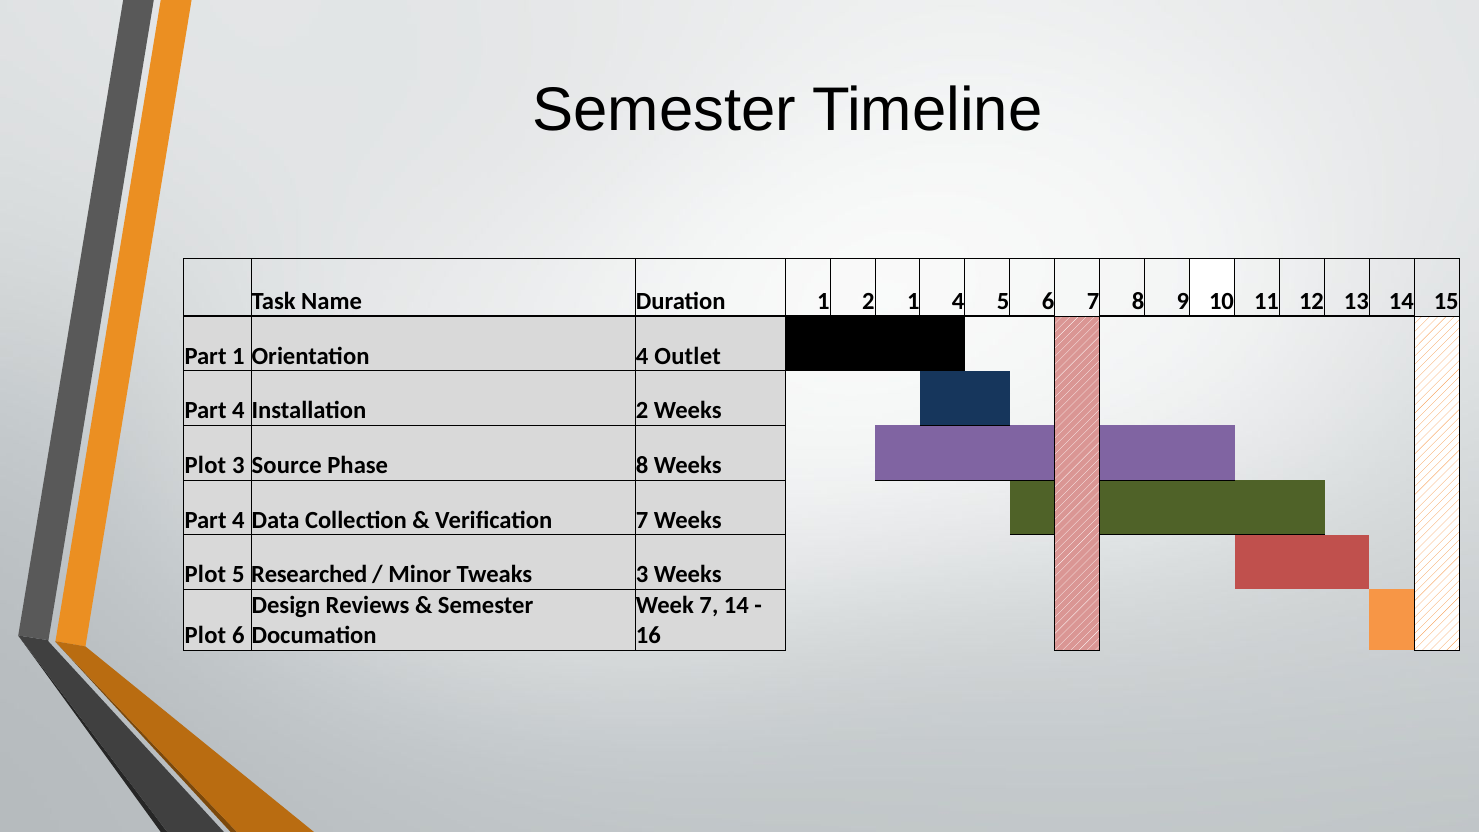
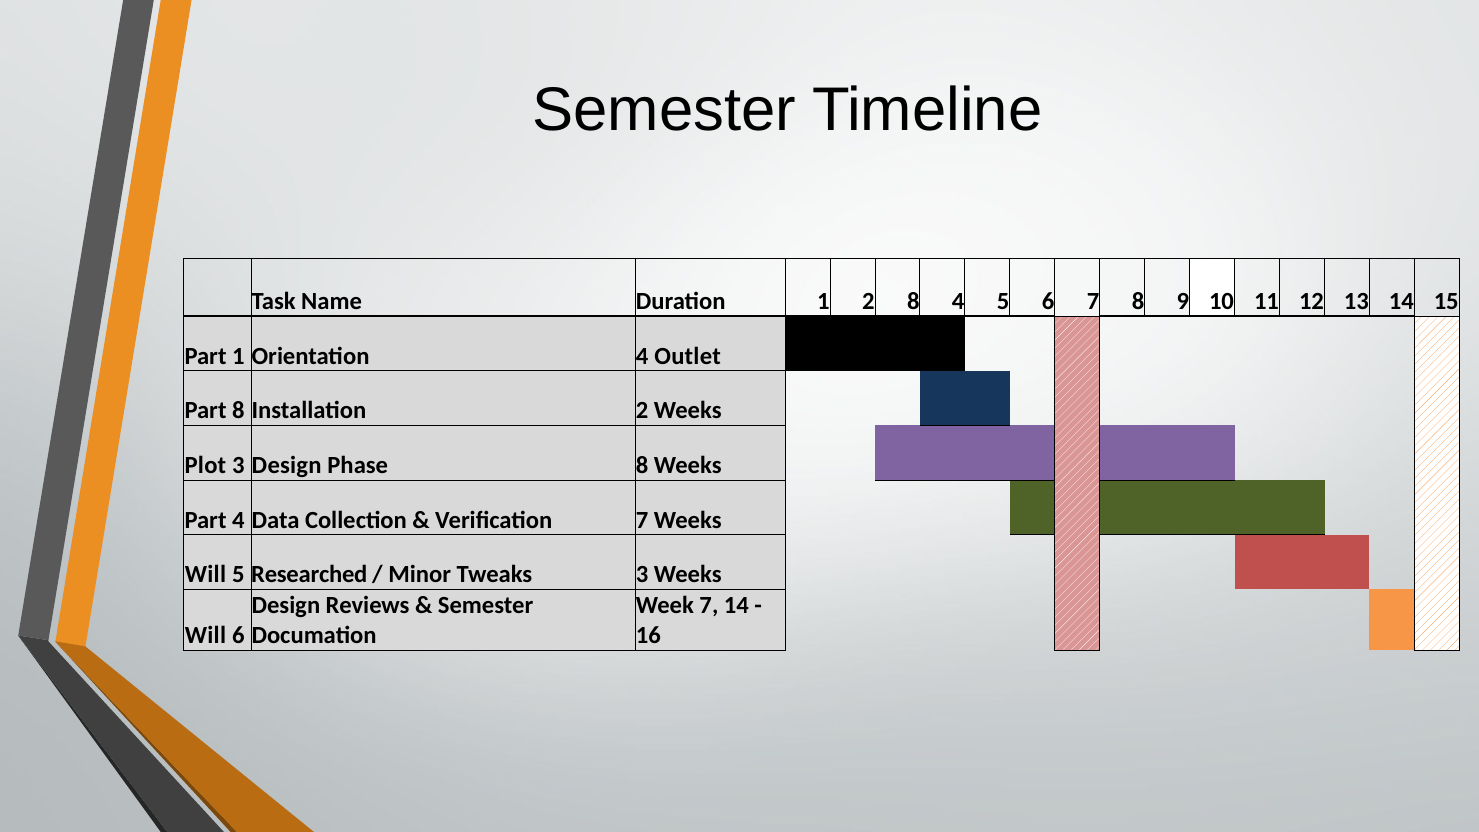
2 1: 1 -> 8
4 at (238, 411): 4 -> 8
3 Source: Source -> Design
Plot at (205, 575): Plot -> Will
Plot at (205, 635): Plot -> Will
